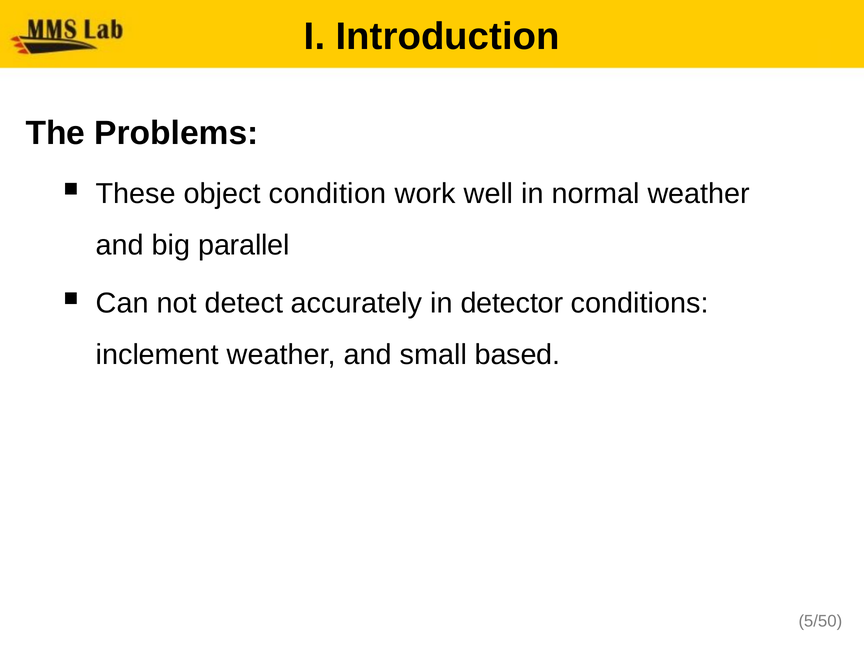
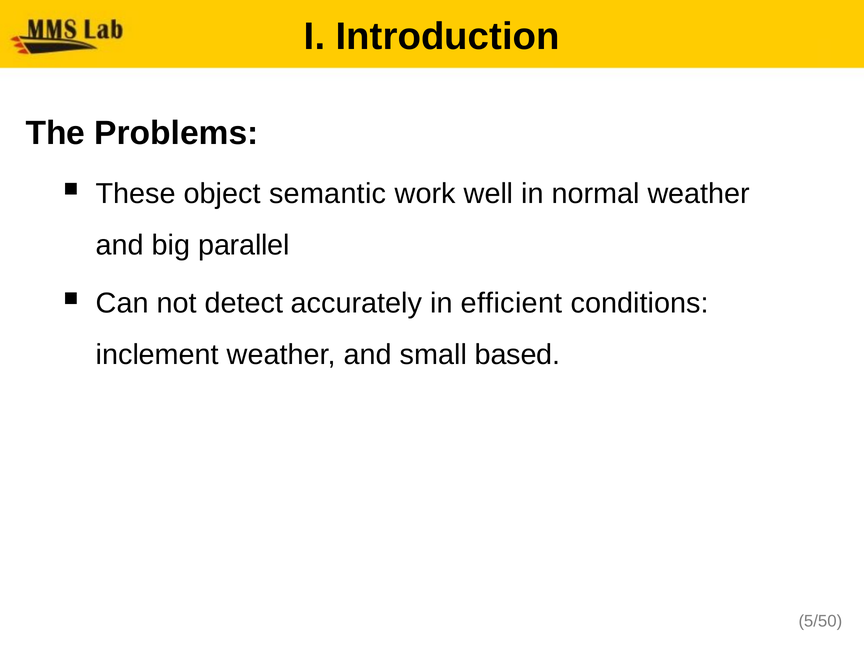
condition: condition -> semantic
detector: detector -> efficient
